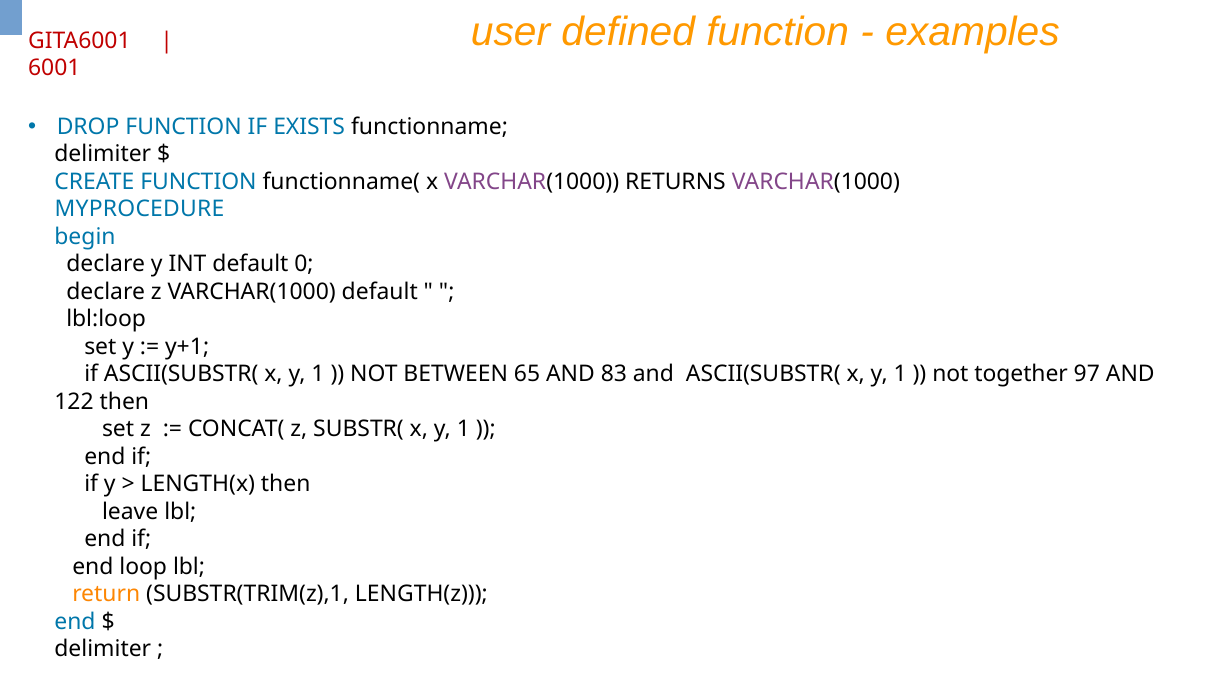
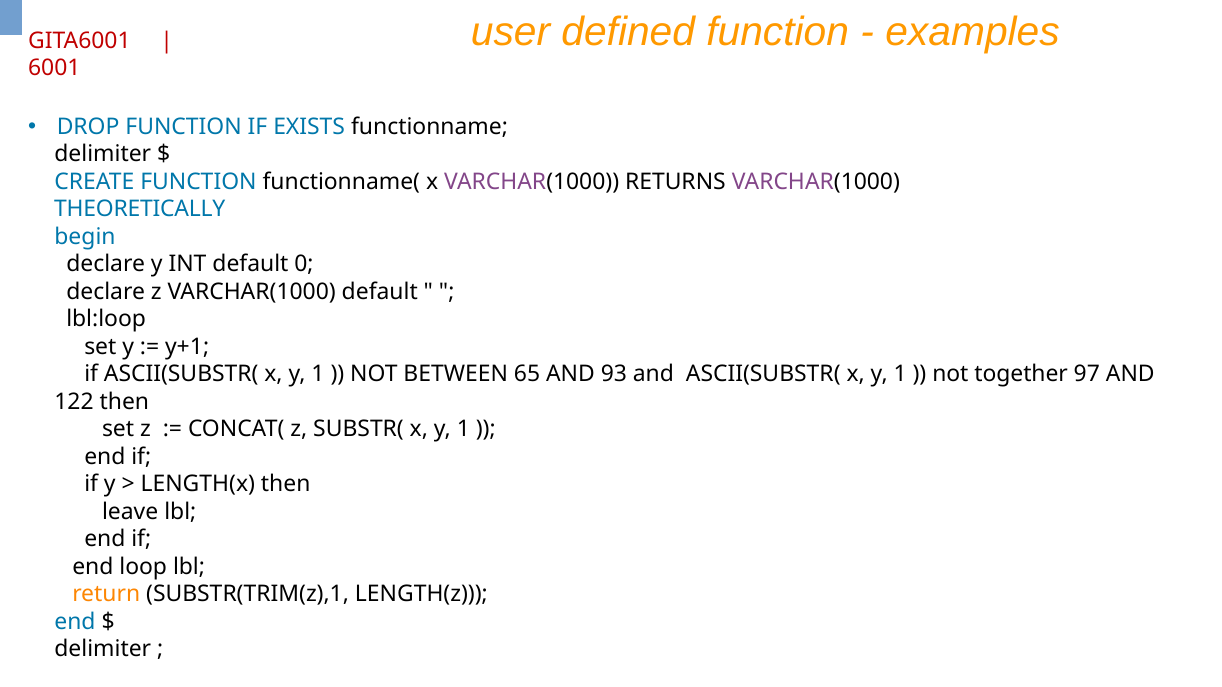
MYPROCEDURE: MYPROCEDURE -> THEORETICALLY
83: 83 -> 93
